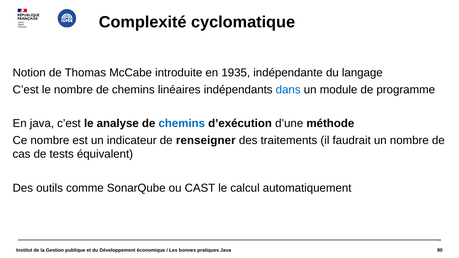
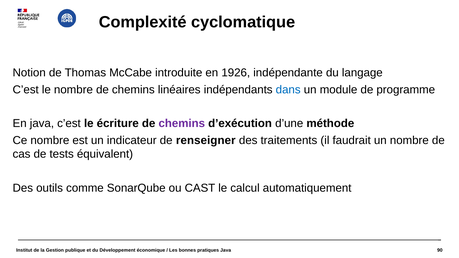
1935: 1935 -> 1926
analyse: analyse -> écriture
chemins at (182, 124) colour: blue -> purple
